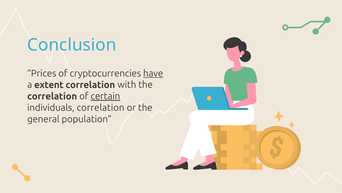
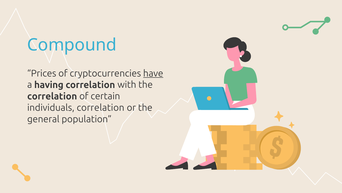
Conclusion: Conclusion -> Compound
extent: extent -> having
certain underline: present -> none
